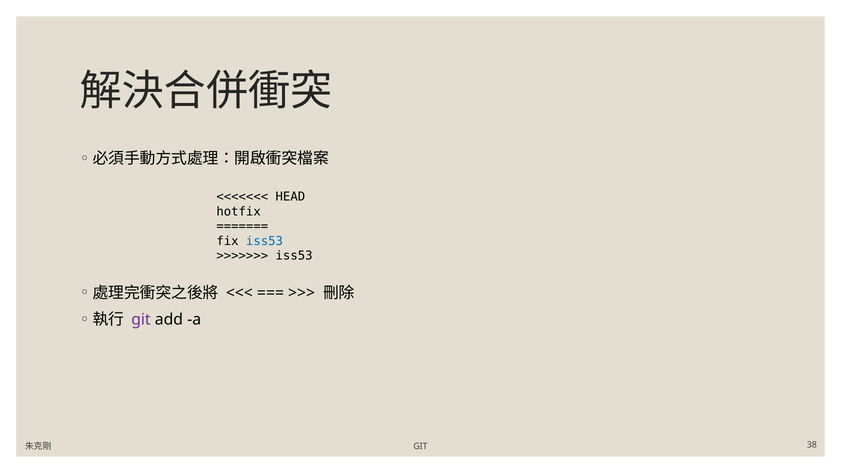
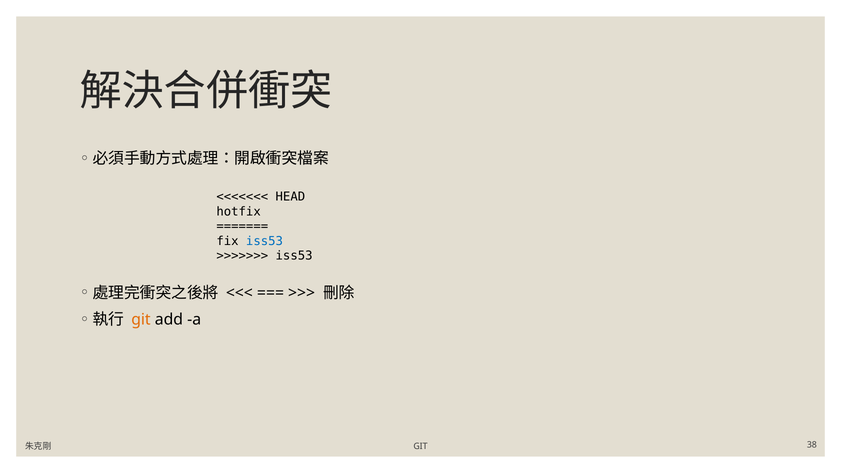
git at (141, 320) colour: purple -> orange
